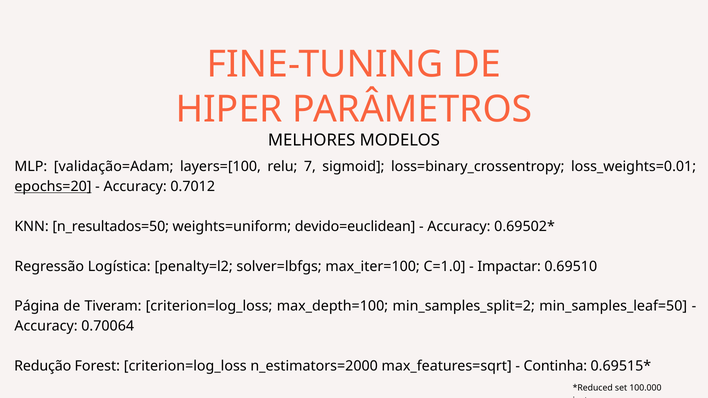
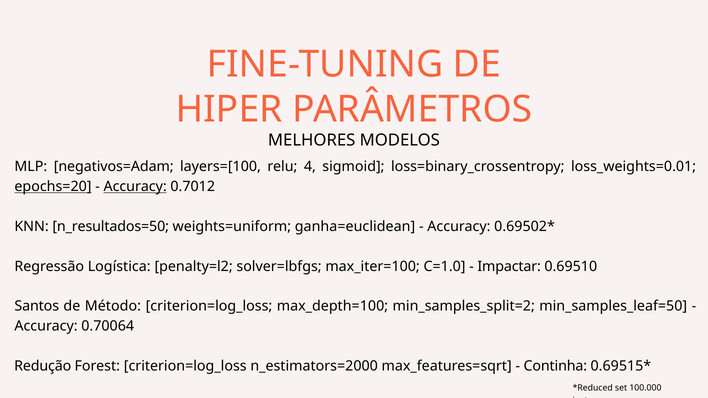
validação=Adam: validação=Adam -> negativos=Adam
7: 7 -> 4
Accuracy at (135, 187) underline: none -> present
devido=euclidean: devido=euclidean -> ganha=euclidean
Página: Página -> Santos
Tiveram: Tiveram -> Método
